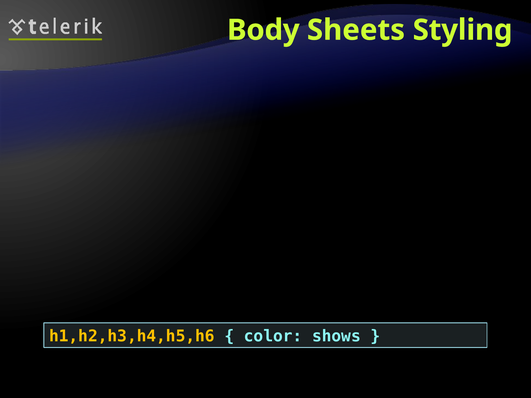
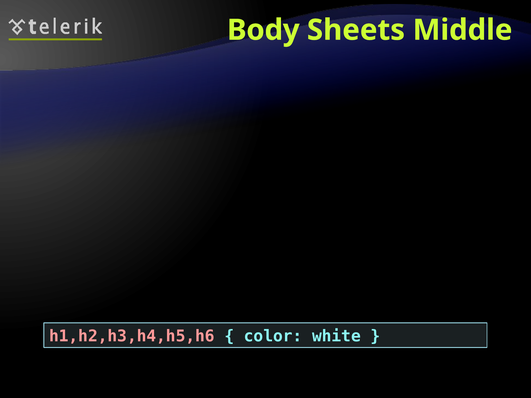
Styling: Styling -> Middle
h1,h2,h3,h4,h5,h6 colour: yellow -> pink
shows: shows -> white
